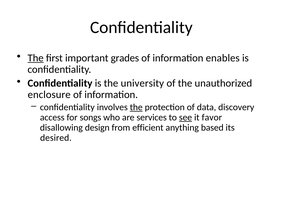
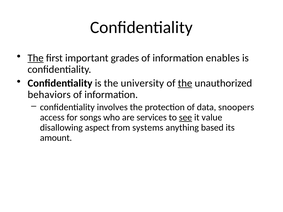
the at (185, 83) underline: none -> present
enclosure: enclosure -> behaviors
the at (136, 107) underline: present -> none
discovery: discovery -> snoopers
favor: favor -> value
design: design -> aspect
efficient: efficient -> systems
desired: desired -> amount
